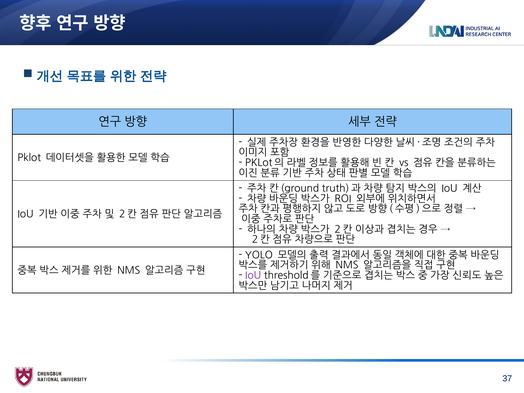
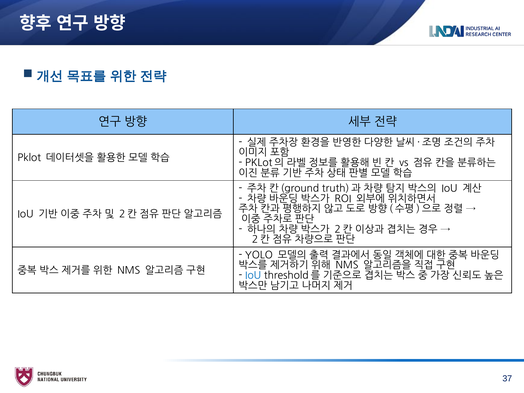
IoU at (253, 275) colour: purple -> blue
